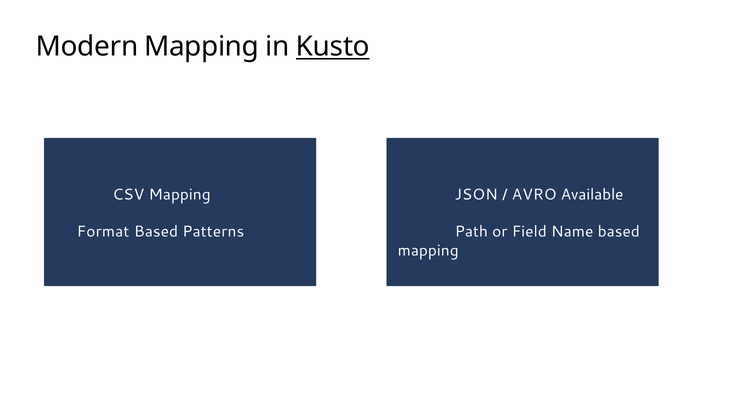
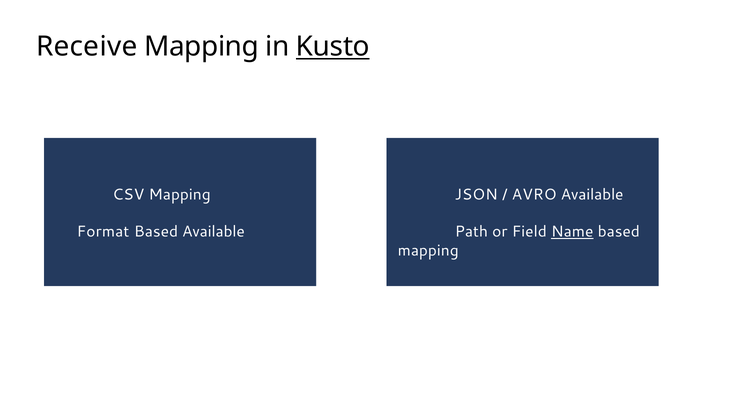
Modern: Modern -> Receive
Based Patterns: Patterns -> Available
Name underline: none -> present
